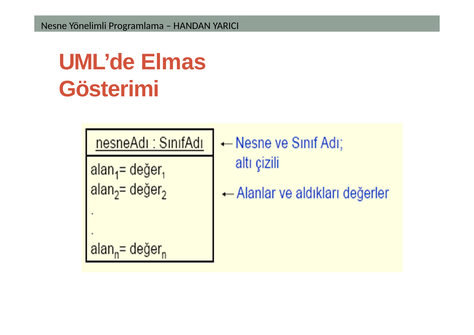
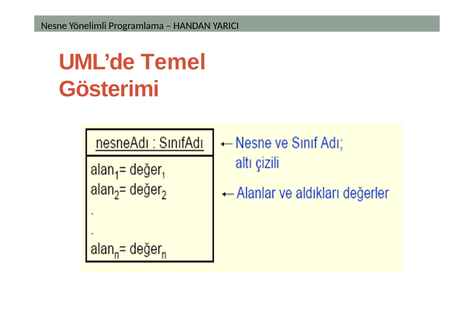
Elmas: Elmas -> Temel
